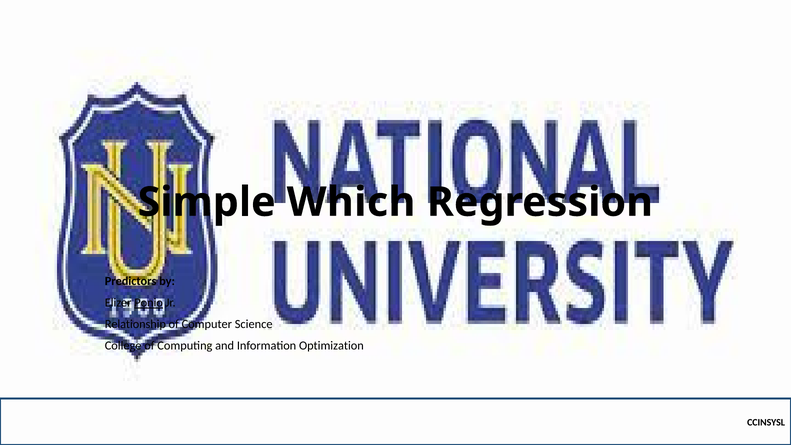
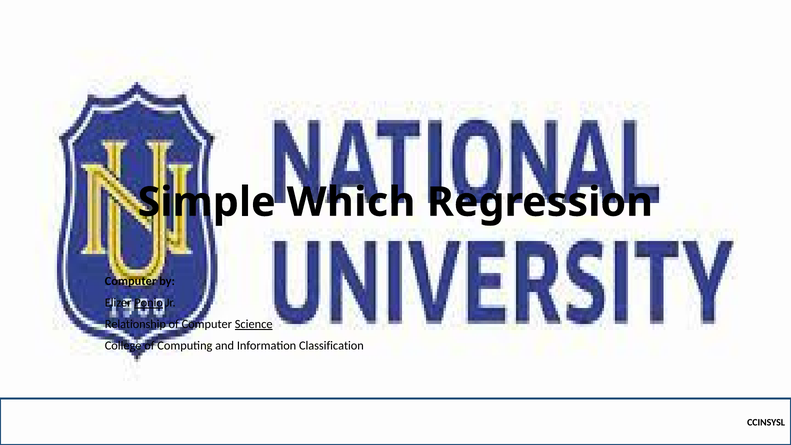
Predictors at (131, 281): Predictors -> Computer
Science underline: none -> present
Optimization: Optimization -> Classification
